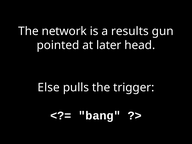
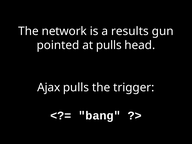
at later: later -> pulls
Else: Else -> Ajax
